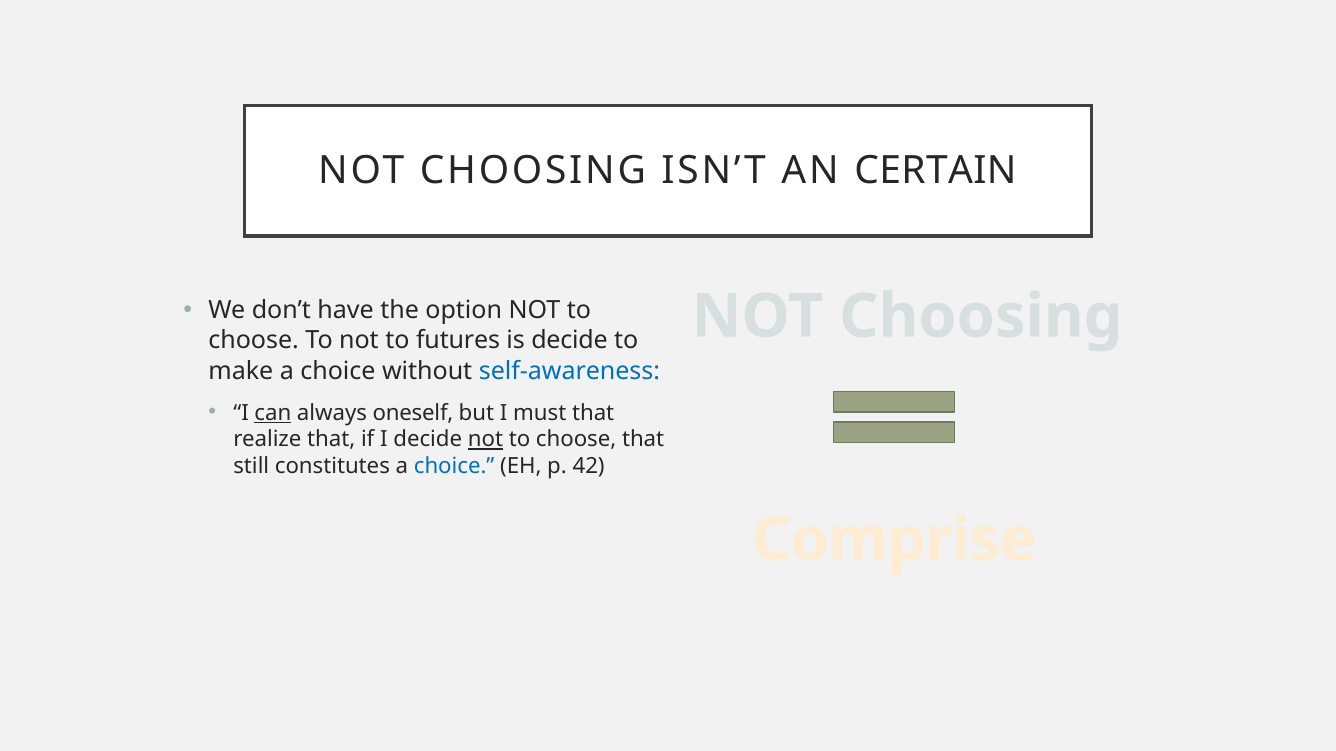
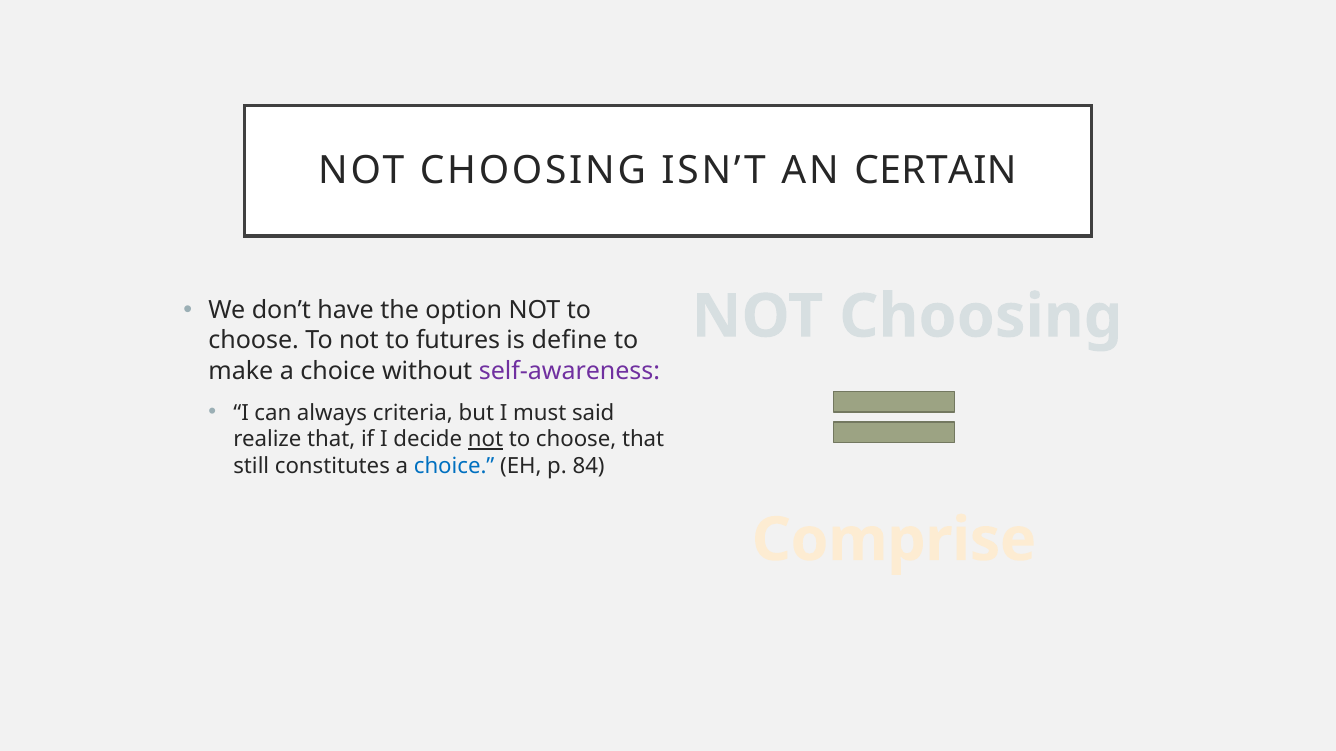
is decide: decide -> define
self-awareness colour: blue -> purple
can underline: present -> none
oneself: oneself -> criteria
must that: that -> said
42: 42 -> 84
